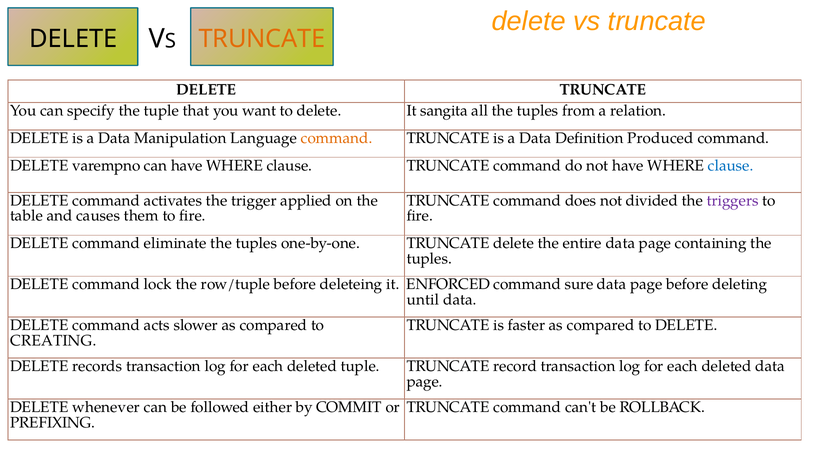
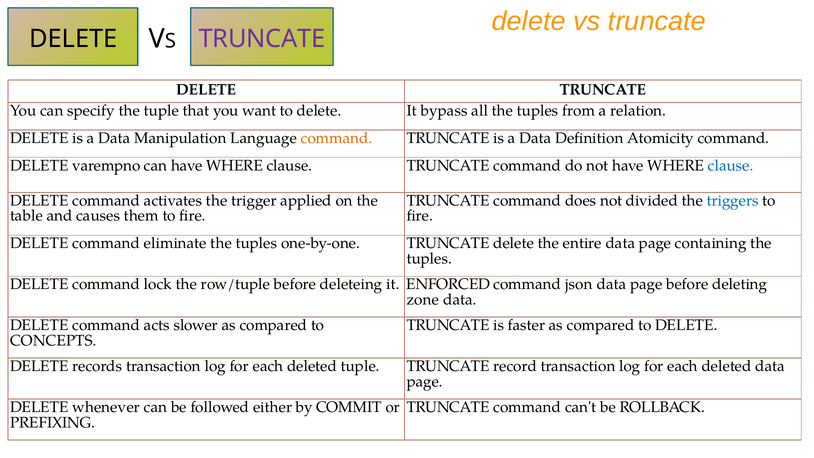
TRUNCATE at (262, 39) colour: orange -> purple
sangita: sangita -> bypass
Produced: Produced -> Atomicity
triggers colour: purple -> blue
sure: sure -> json
until: until -> zone
CREATING: CREATING -> CONCEPTS
